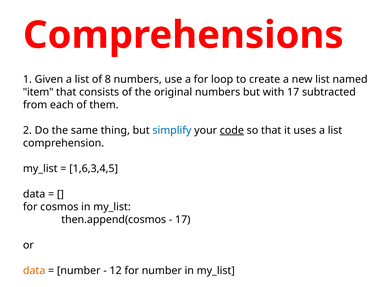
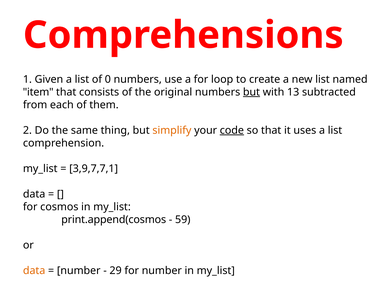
8: 8 -> 0
but at (251, 92) underline: none -> present
with 17: 17 -> 13
simplify colour: blue -> orange
1,6,3,4,5: 1,6,3,4,5 -> 3,9,7,7,1
then.append(cosmos: then.append(cosmos -> print.append(cosmos
17 at (183, 220): 17 -> 59
12: 12 -> 29
